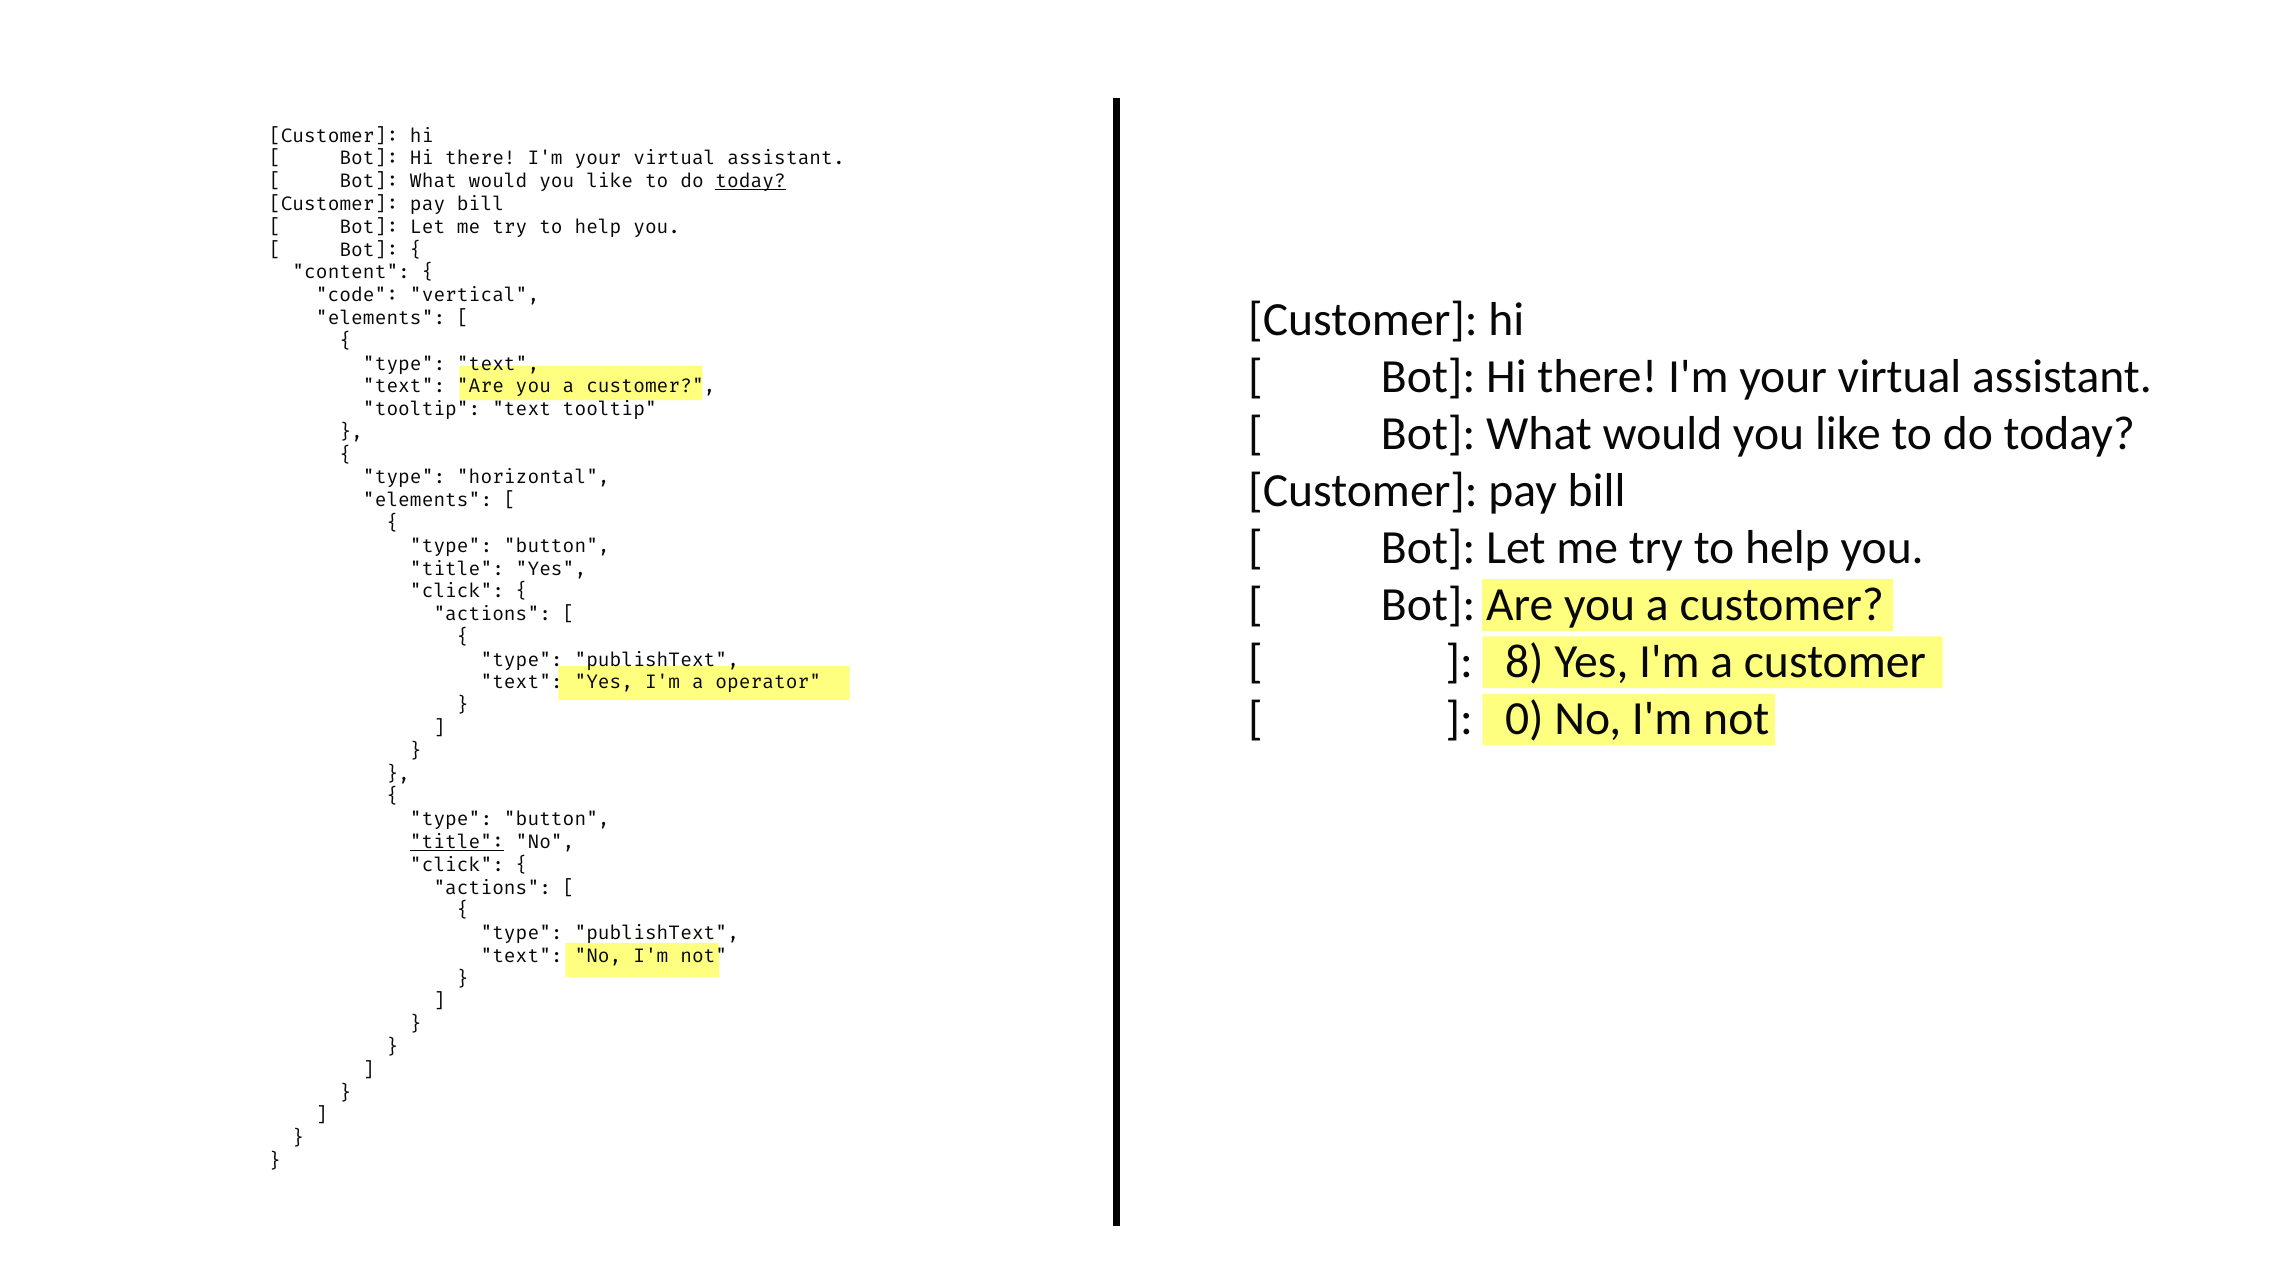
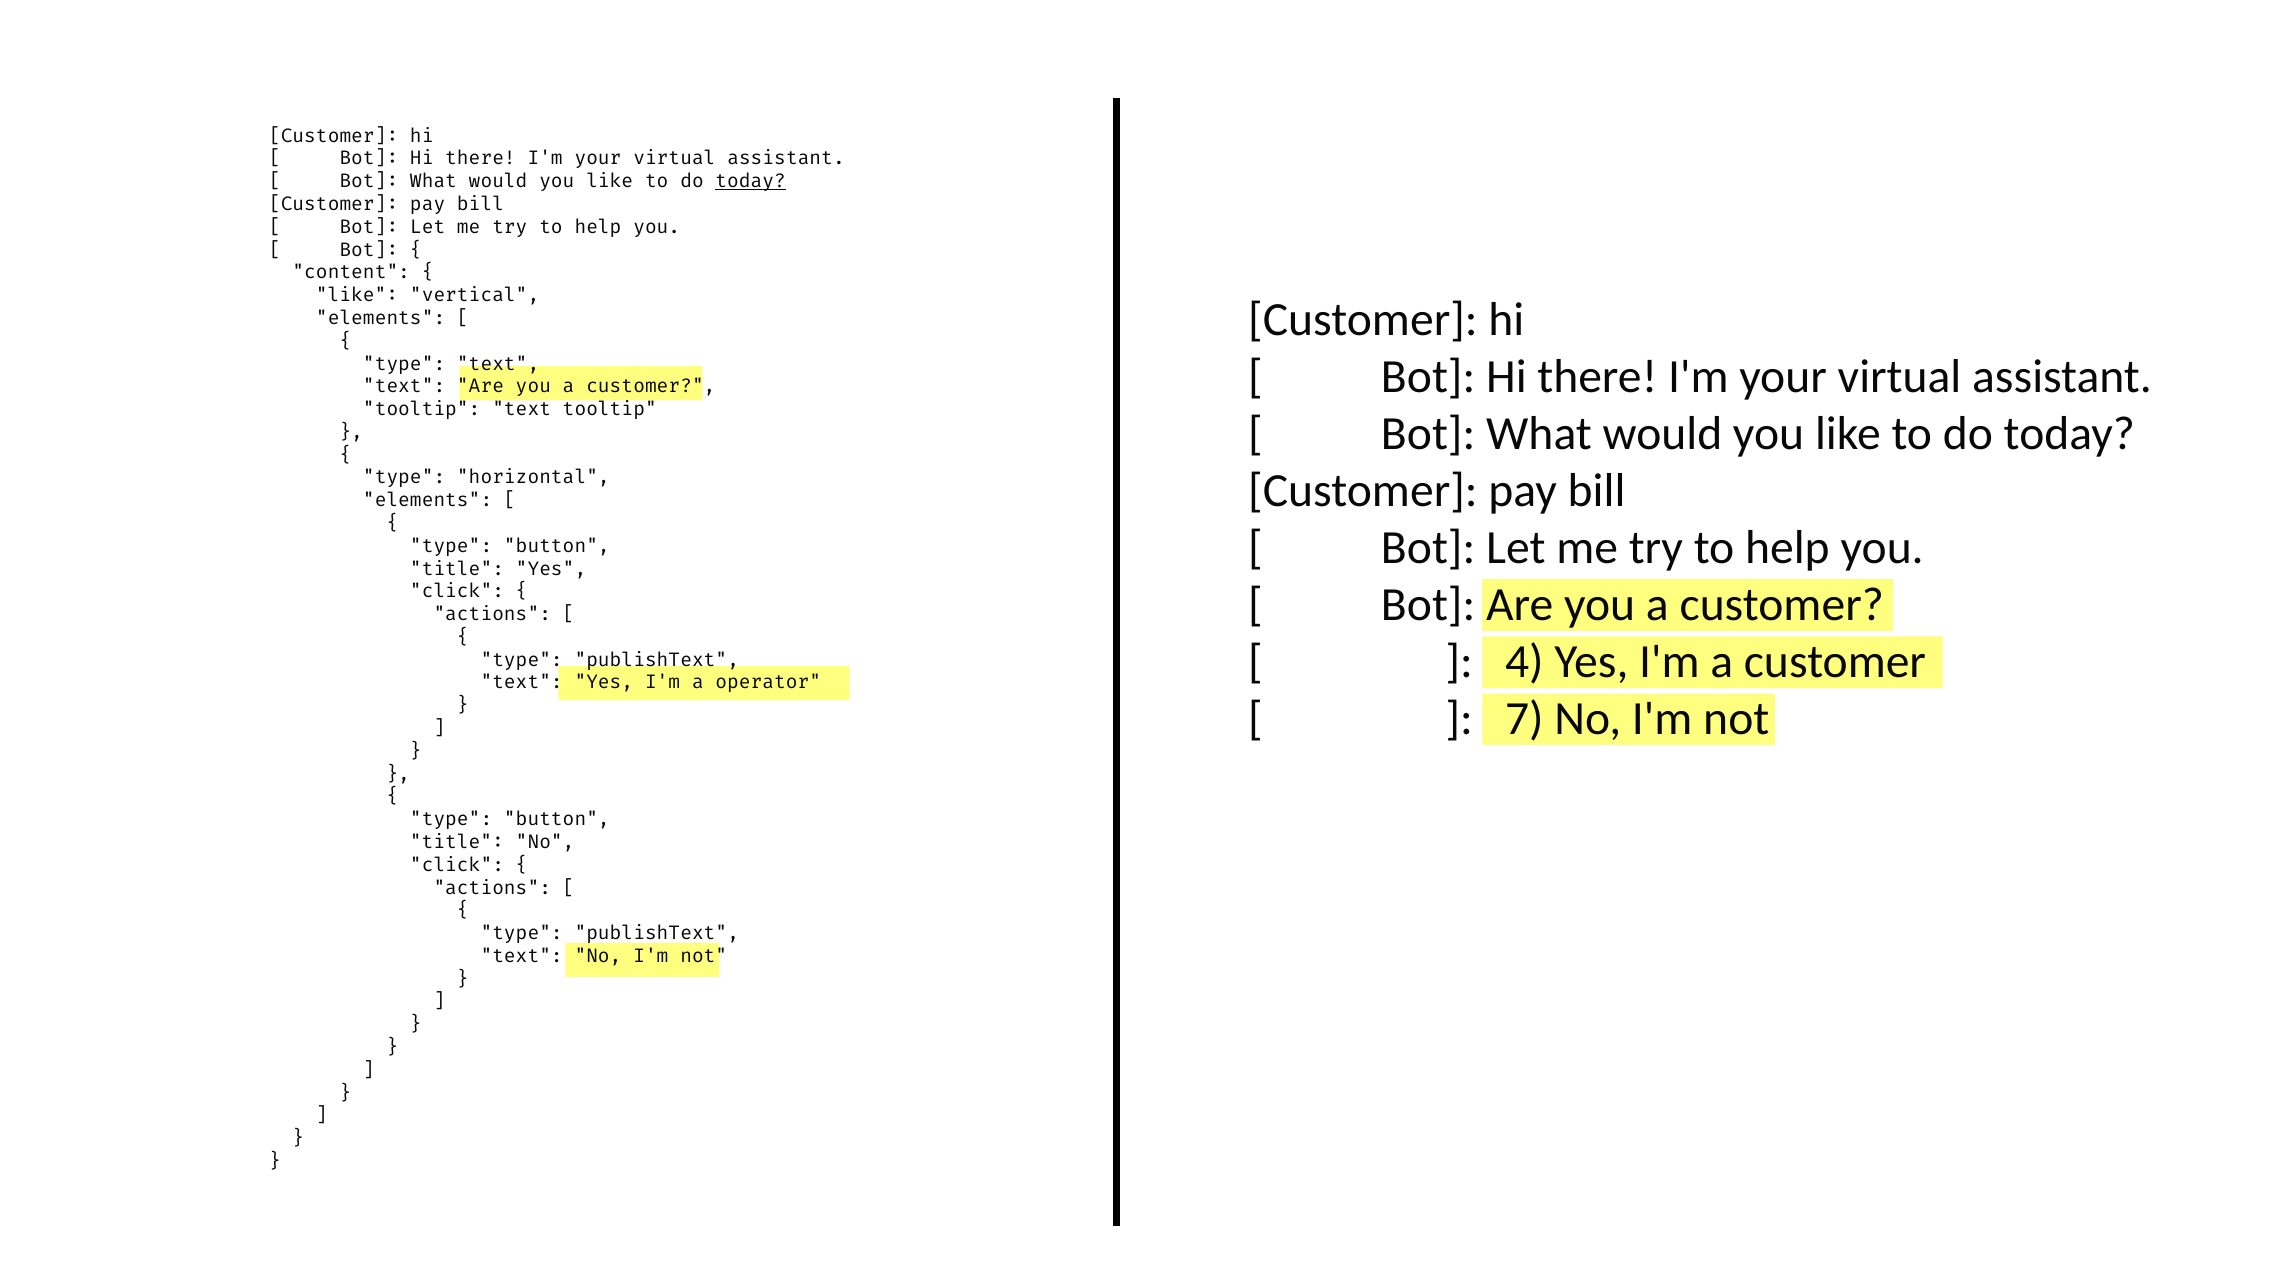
code at (357, 295): code -> like
8: 8 -> 4
0: 0 -> 7
title at (457, 842) underline: present -> none
